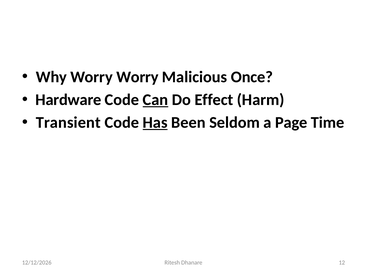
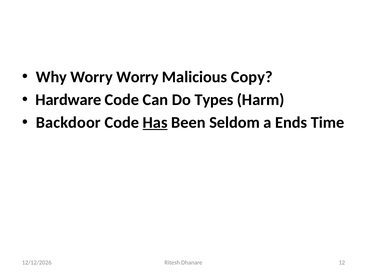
Once: Once -> Copy
Can underline: present -> none
Effect: Effect -> Types
Transient: Transient -> Backdoor
Page: Page -> Ends
